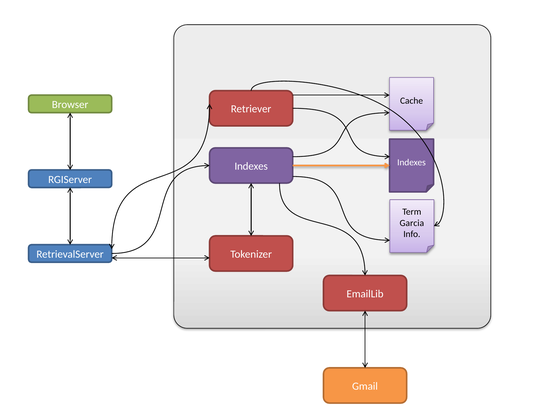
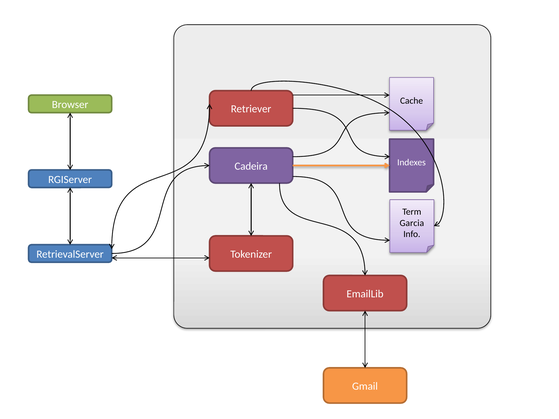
Indexes at (251, 166): Indexes -> Cadeira
